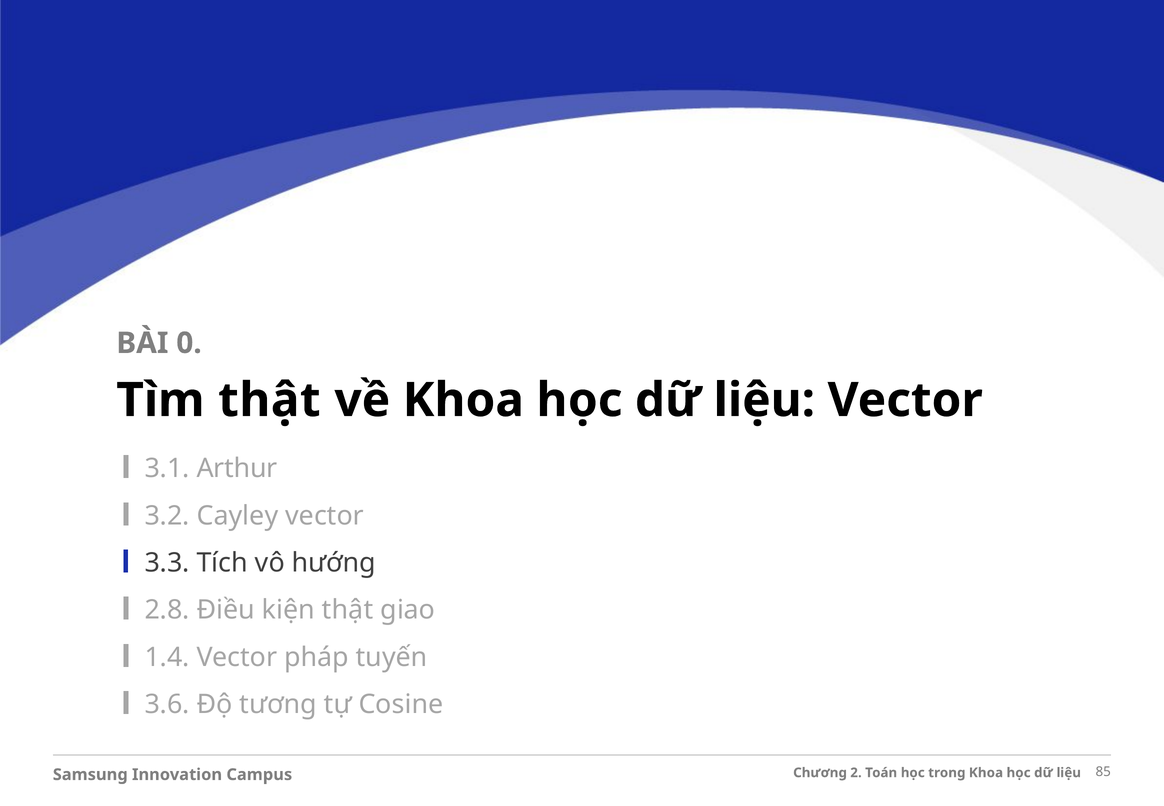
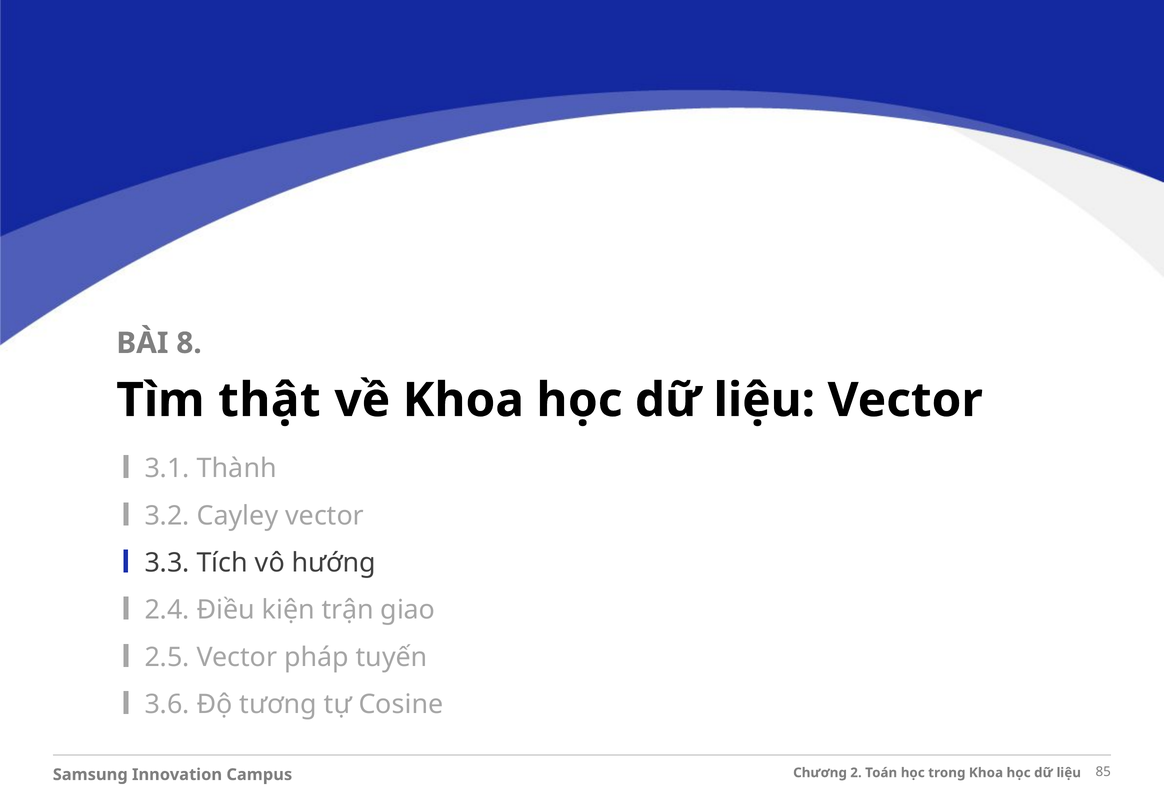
0: 0 -> 8
Arthur: Arthur -> Thành
2.8: 2.8 -> 2.4
kiện thật: thật -> trận
1.4: 1.4 -> 2.5
